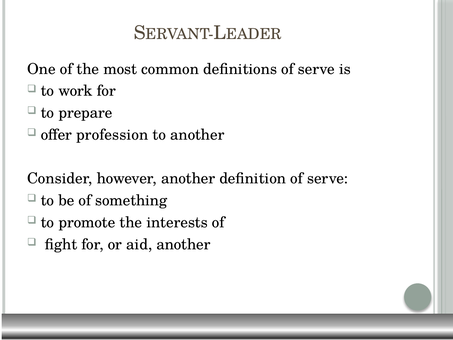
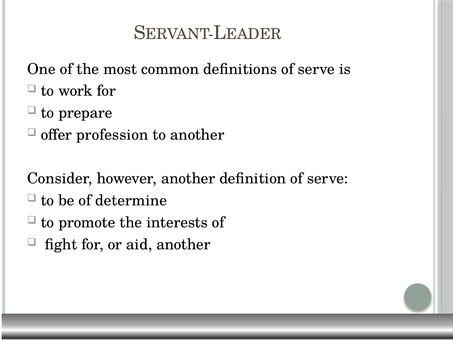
something: something -> determine
